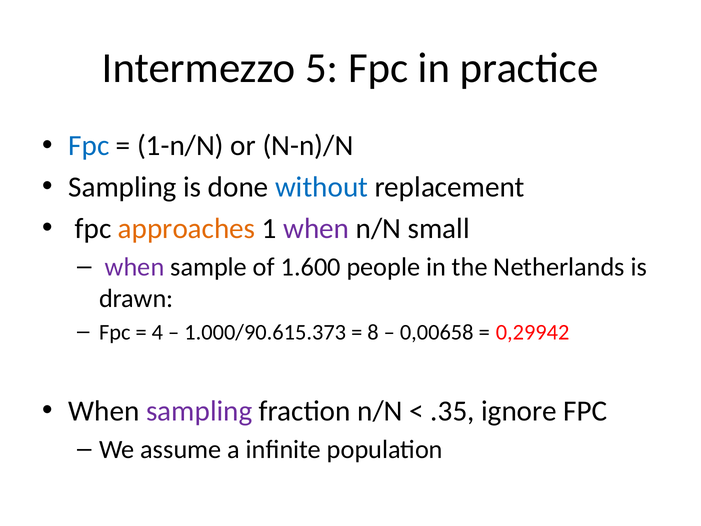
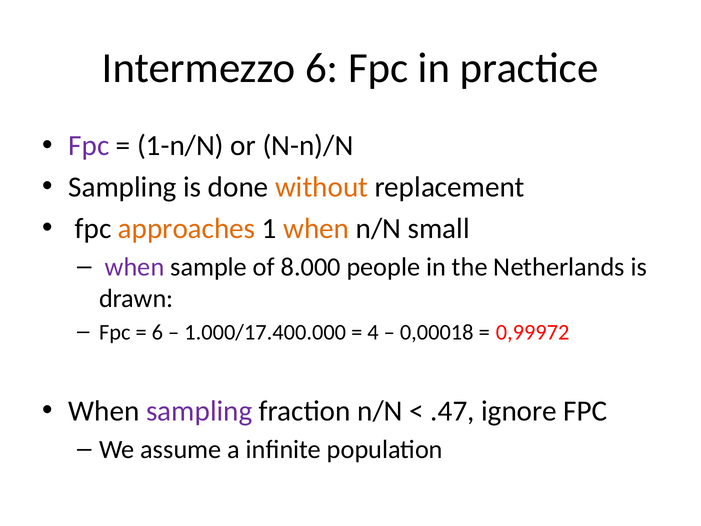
Intermezzo 5: 5 -> 6
Fpc at (89, 146) colour: blue -> purple
without colour: blue -> orange
when at (316, 228) colour: purple -> orange
1.600: 1.600 -> 8.000
4 at (157, 332): 4 -> 6
1.000/90.615.373: 1.000/90.615.373 -> 1.000/17.400.000
8: 8 -> 4
0,00658: 0,00658 -> 0,00018
0,29942: 0,29942 -> 0,99972
.35: .35 -> .47
